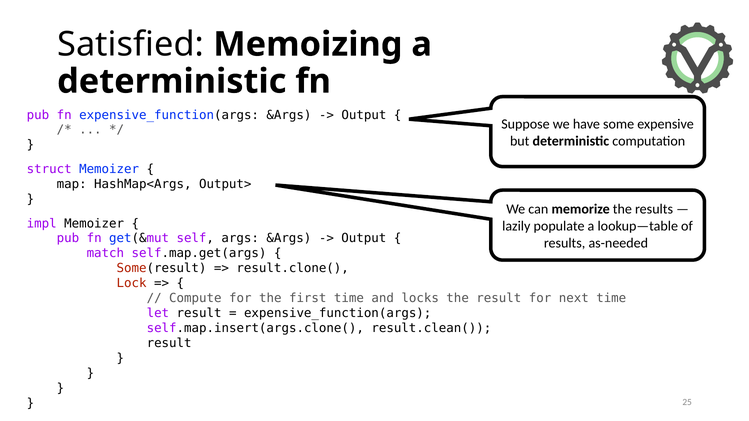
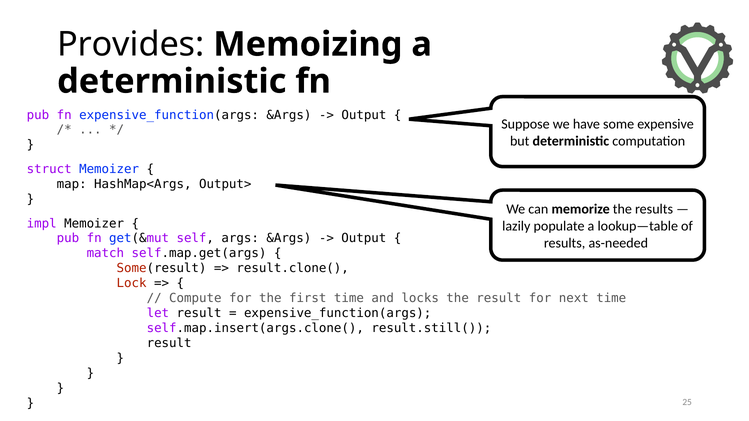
Satisfied: Satisfied -> Provides
result.clean(: result.clean( -> result.still(
